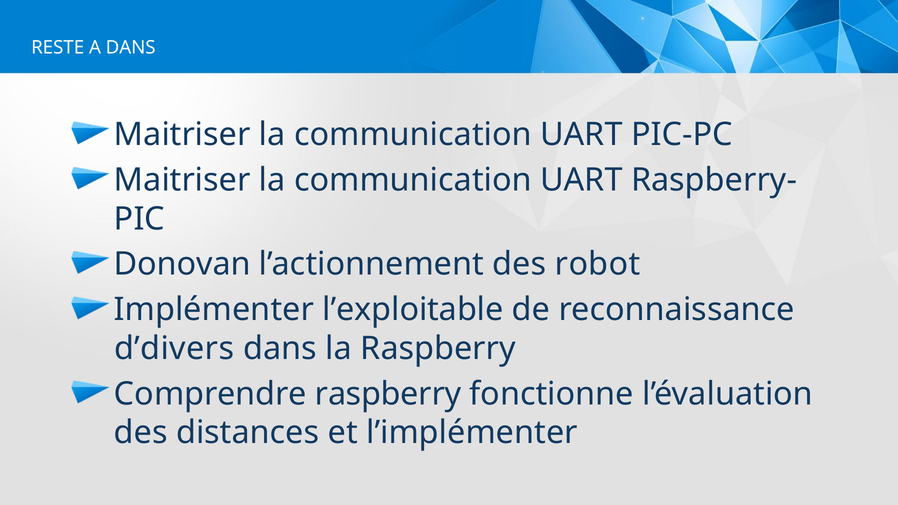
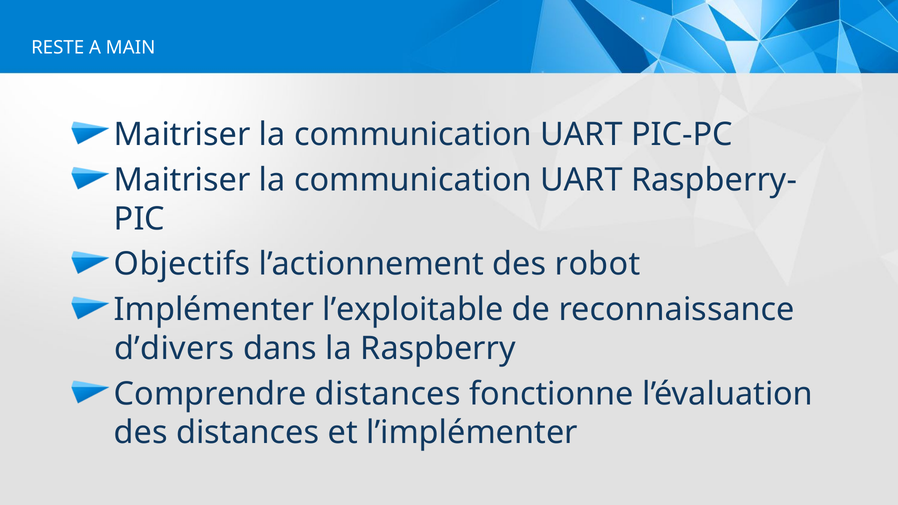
A DANS: DANS -> MAIN
Donovan: Donovan -> Objectifs
Comprendre raspberry: raspberry -> distances
